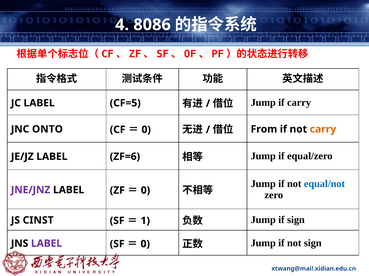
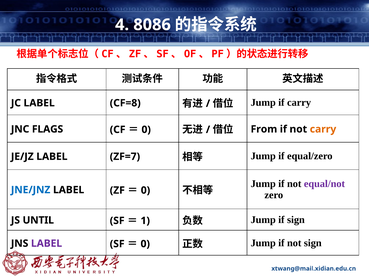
CF=5: CF=5 -> CF=8
ONTO: ONTO -> FLAGS
ZF=6: ZF=6 -> ZF=7
equal/not colour: blue -> purple
JNE/JNZ colour: purple -> blue
CINST: CINST -> UNTIL
